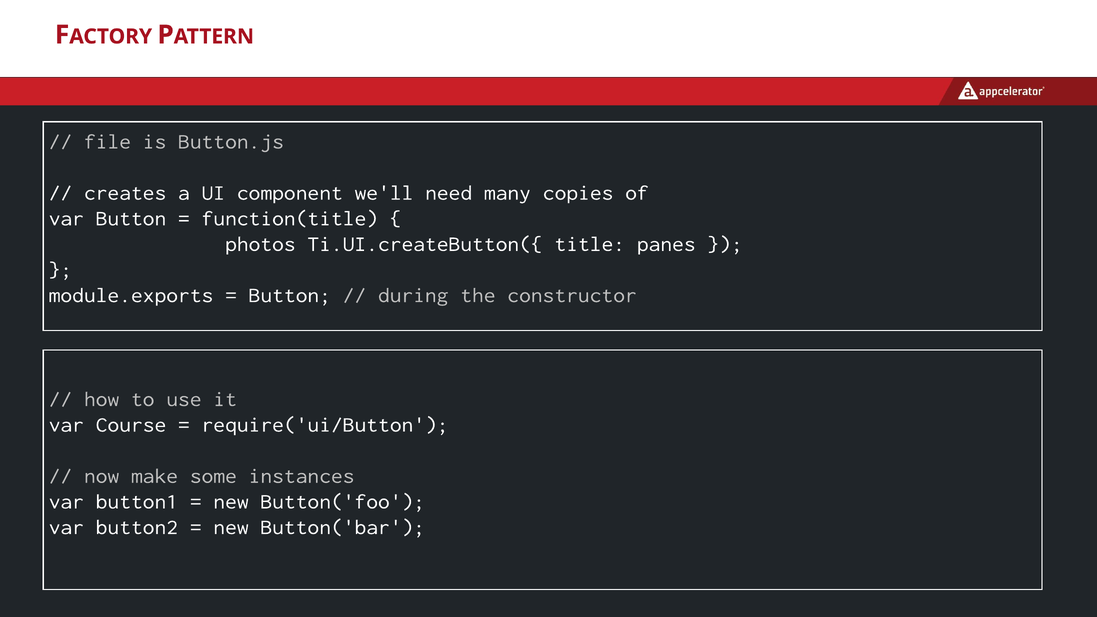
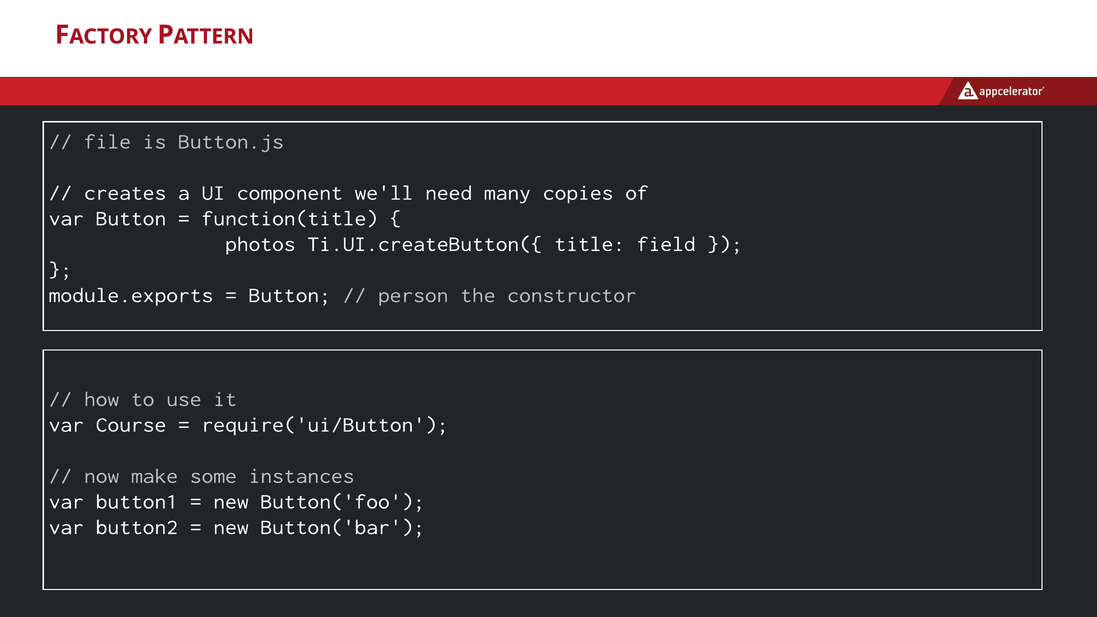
panes: panes -> field
during: during -> person
